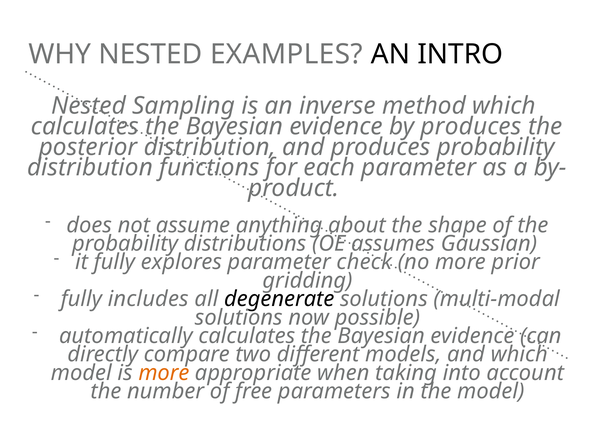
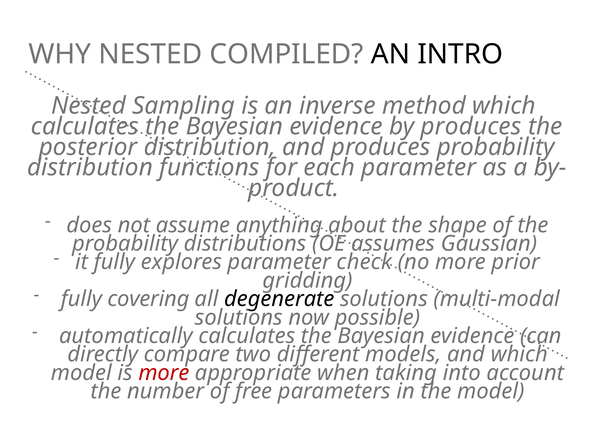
EXAMPLES: EXAMPLES -> COMPILED
includes: includes -> covering
more at (164, 373) colour: orange -> red
